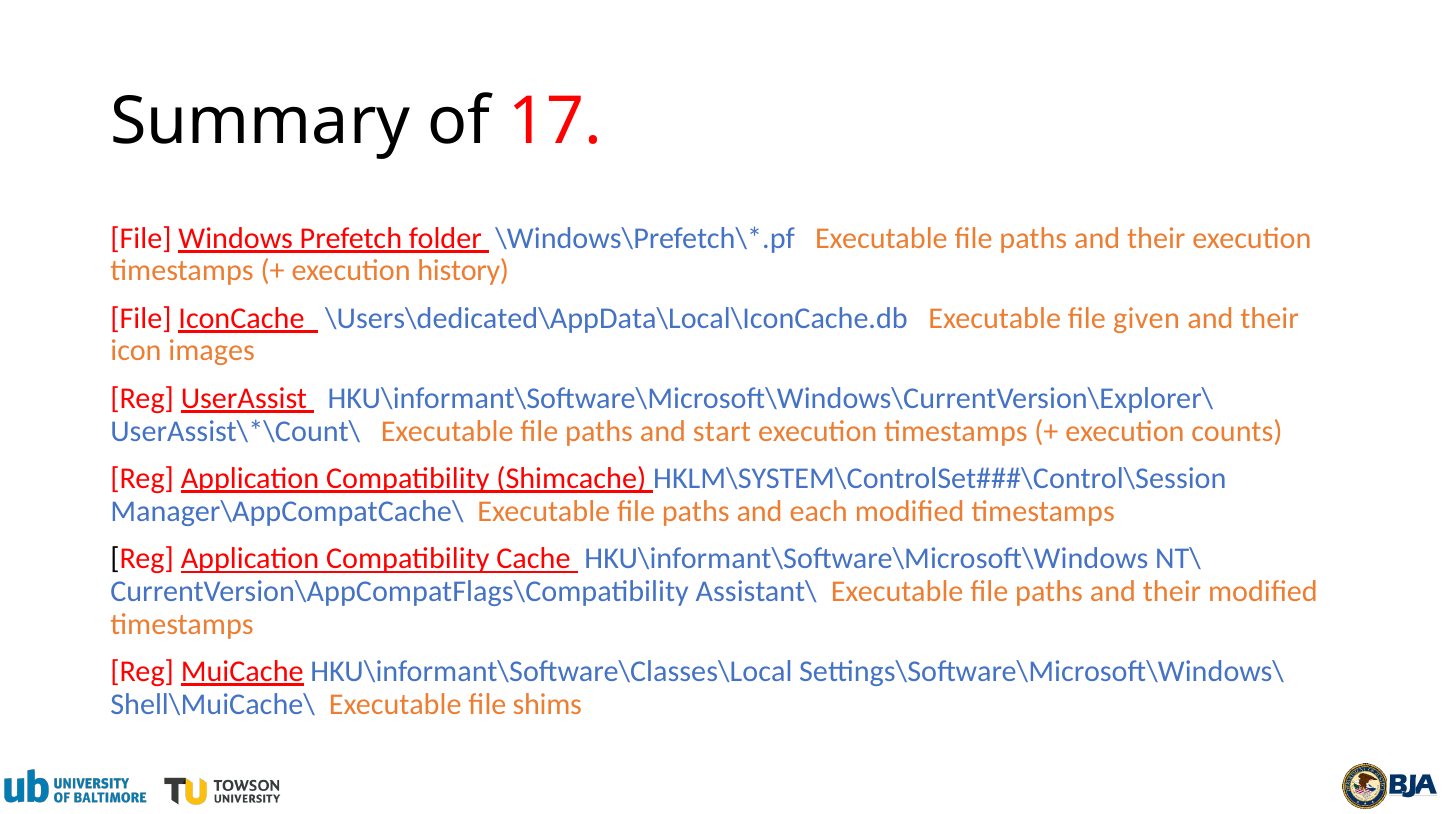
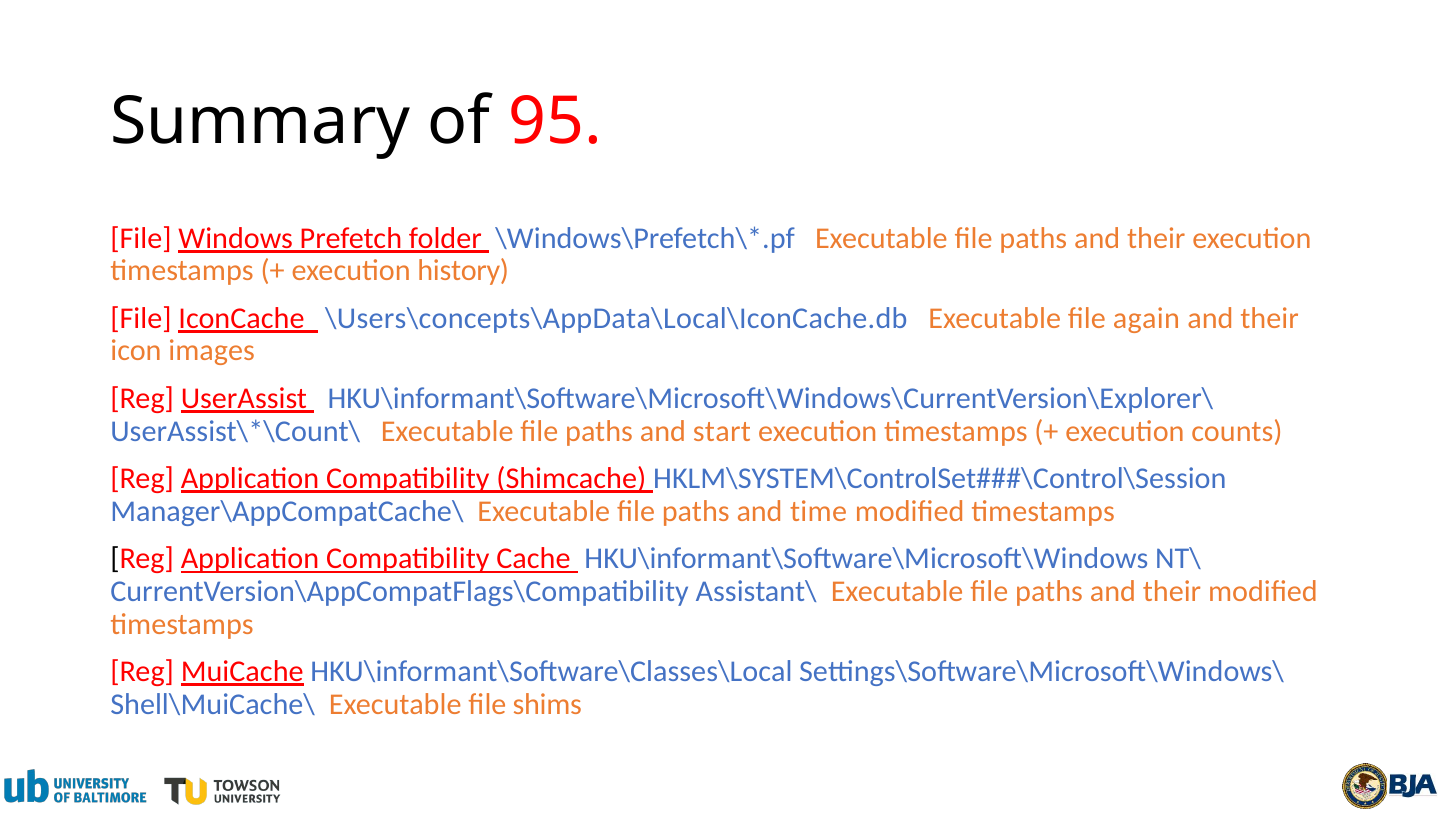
17: 17 -> 95
\Users\dedicated\AppData\Local\IconCache.db: \Users\dedicated\AppData\Local\IconCache.db -> \Users\concepts\AppData\Local\IconCache.db
given: given -> again
each: each -> time
